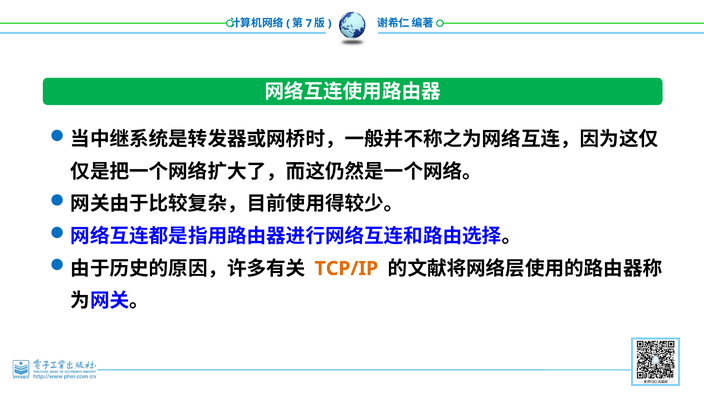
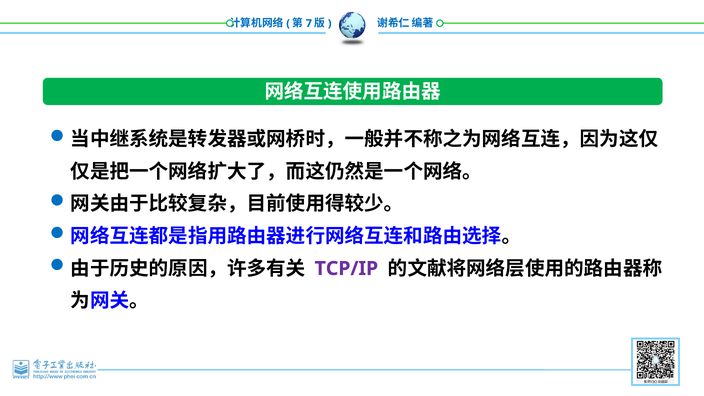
TCP/IP colour: orange -> purple
